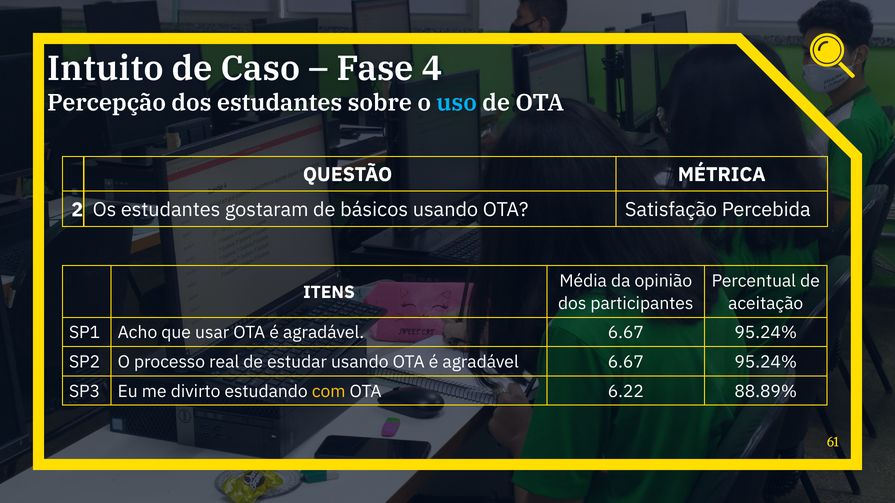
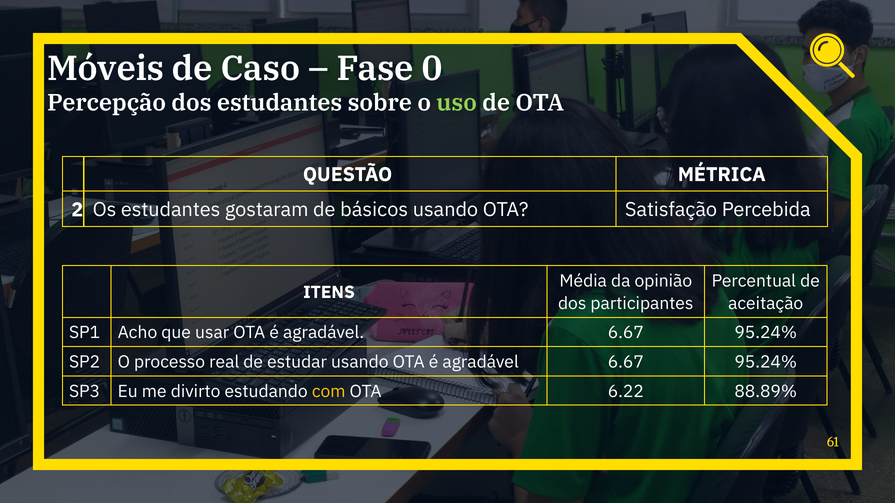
Intuito: Intuito -> Móveis
4: 4 -> 0
uso colour: light blue -> light green
